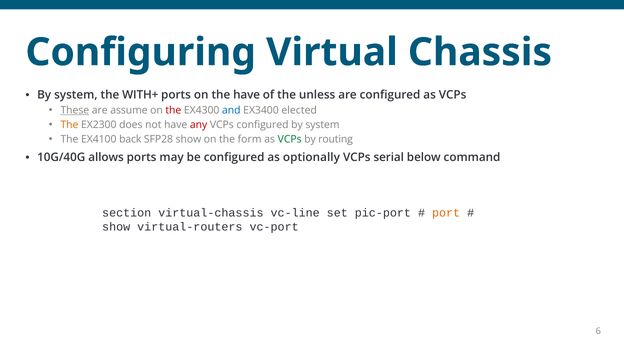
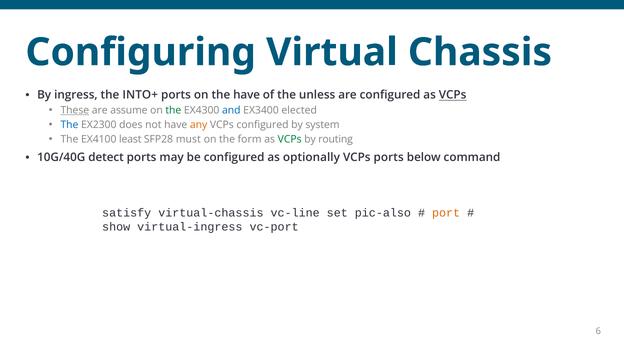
system at (76, 95): system -> ingress
WITH+: WITH+ -> INTO+
VCPs at (453, 95) underline: none -> present
the at (173, 110) colour: red -> green
The at (69, 125) colour: orange -> blue
any colour: red -> orange
back: back -> least
SFP28 show: show -> must
allows: allows -> detect
VCPs serial: serial -> ports
section: section -> satisfy
pic-port: pic-port -> pic-also
virtual-routers: virtual-routers -> virtual-ingress
